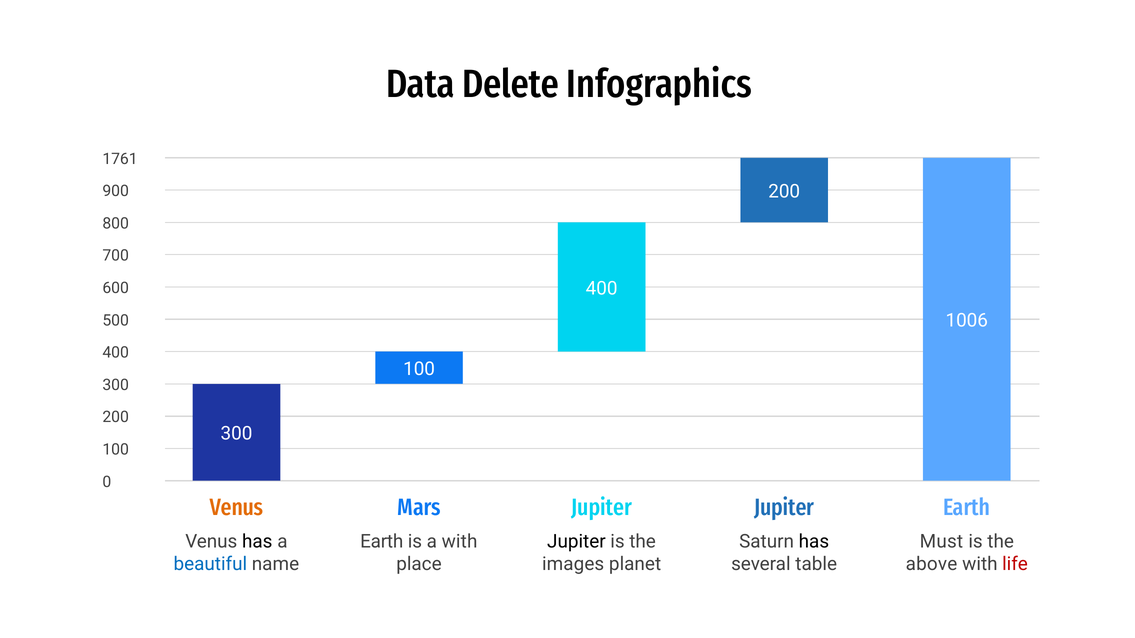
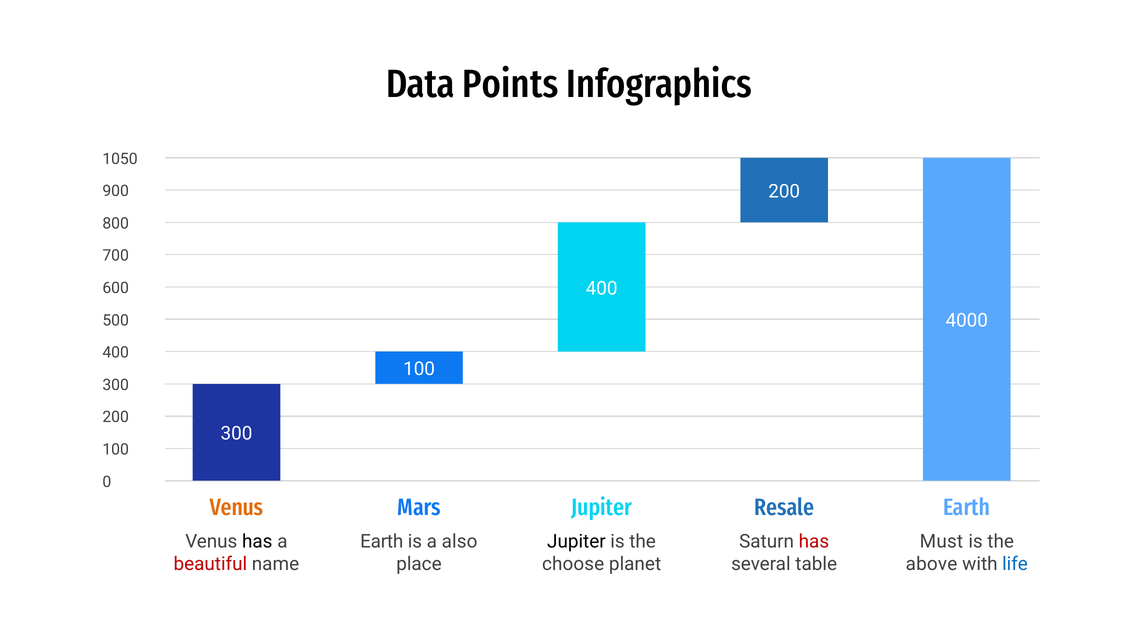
Delete: Delete -> Points
1761: 1761 -> 1050
1006: 1006 -> 4000
Jupiter at (784, 508): Jupiter -> Resale
a with: with -> also
has at (814, 542) colour: black -> red
beautiful colour: blue -> red
images: images -> choose
life colour: red -> blue
